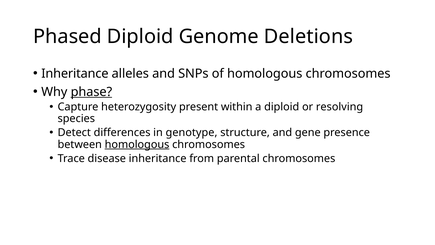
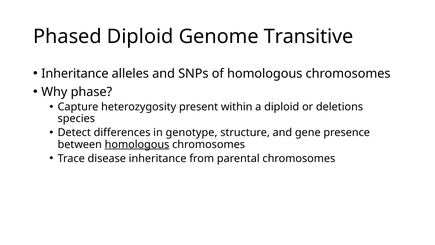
Deletions: Deletions -> Transitive
phase underline: present -> none
resolving: resolving -> deletions
